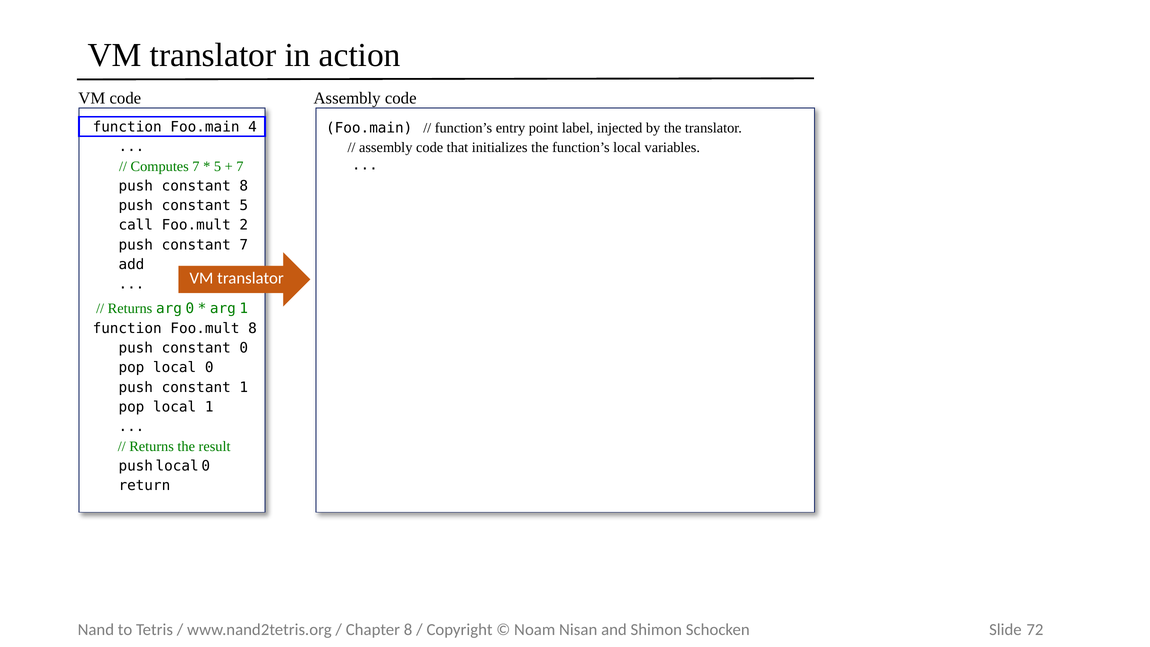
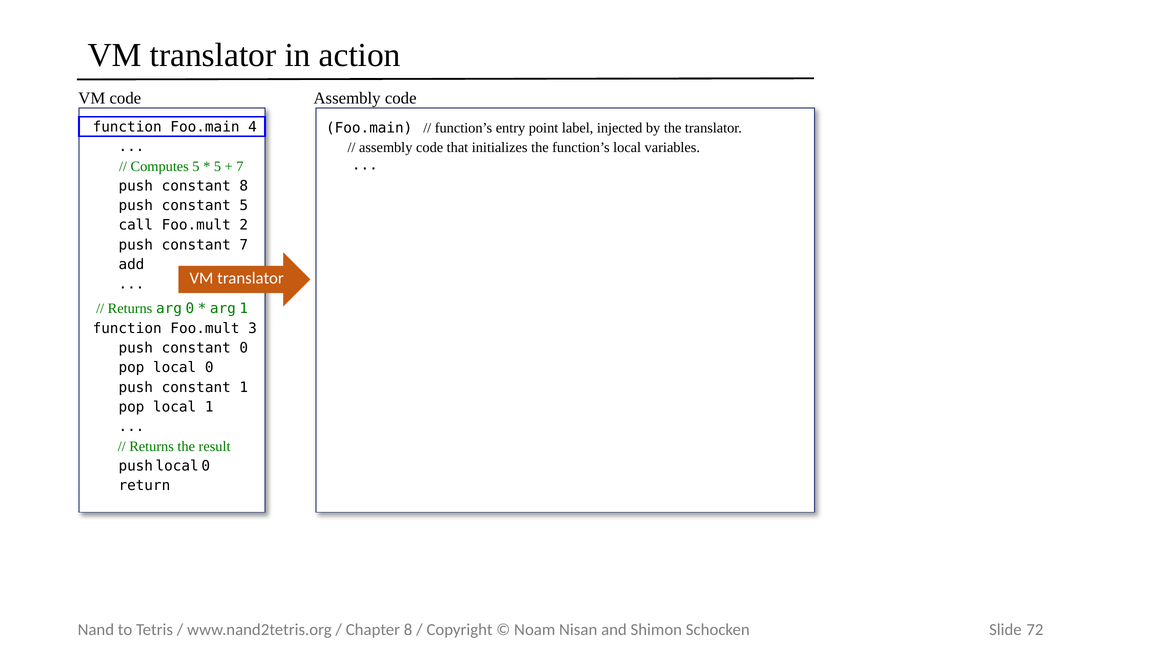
Computes 7: 7 -> 5
Foo.mult 8: 8 -> 3
